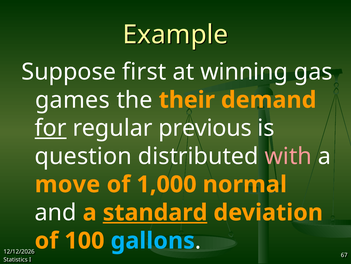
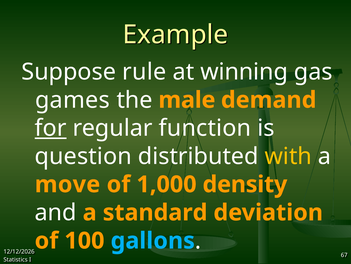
first: first -> rule
their: their -> male
previous: previous -> function
with colour: pink -> yellow
normal: normal -> density
standard underline: present -> none
